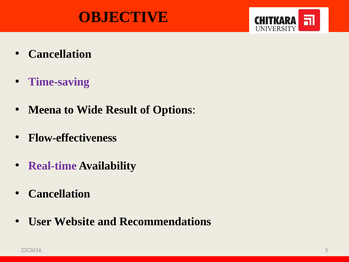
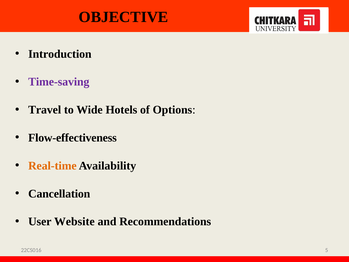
Cancellation at (60, 54): Cancellation -> Introduction
Meena: Meena -> Travel
Result: Result -> Hotels
Real-time colour: purple -> orange
